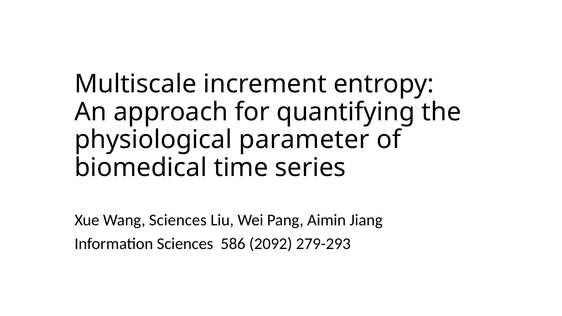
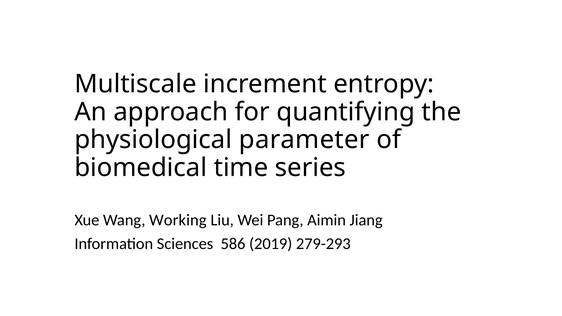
Wang Sciences: Sciences -> Working
2092: 2092 -> 2019
